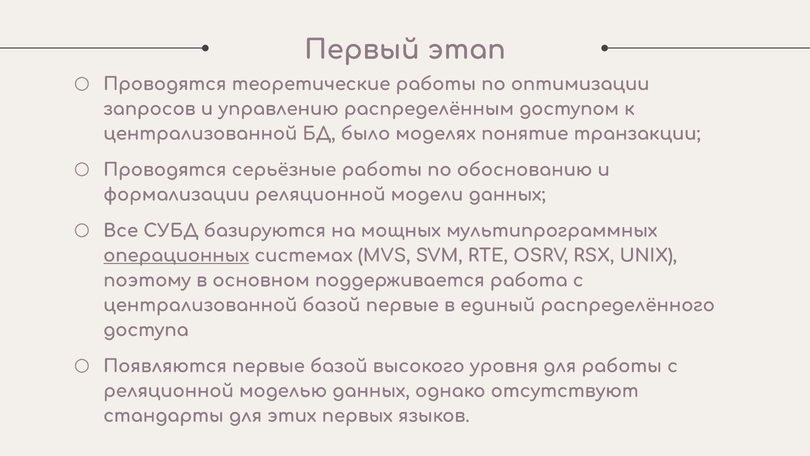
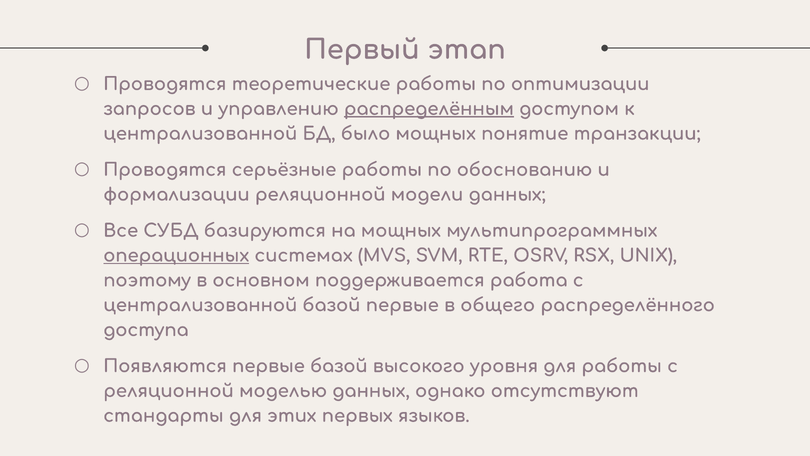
распределённым underline: none -> present
было моделях: моделях -> мощных
единый: единый -> общего
